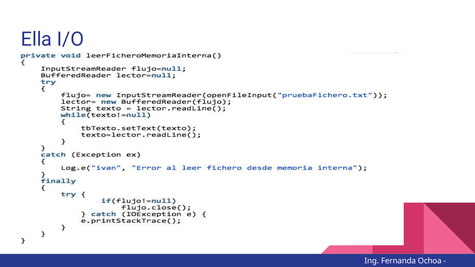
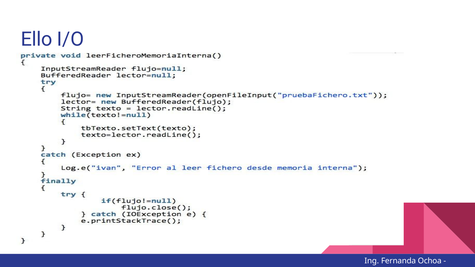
Ella: Ella -> Ello
